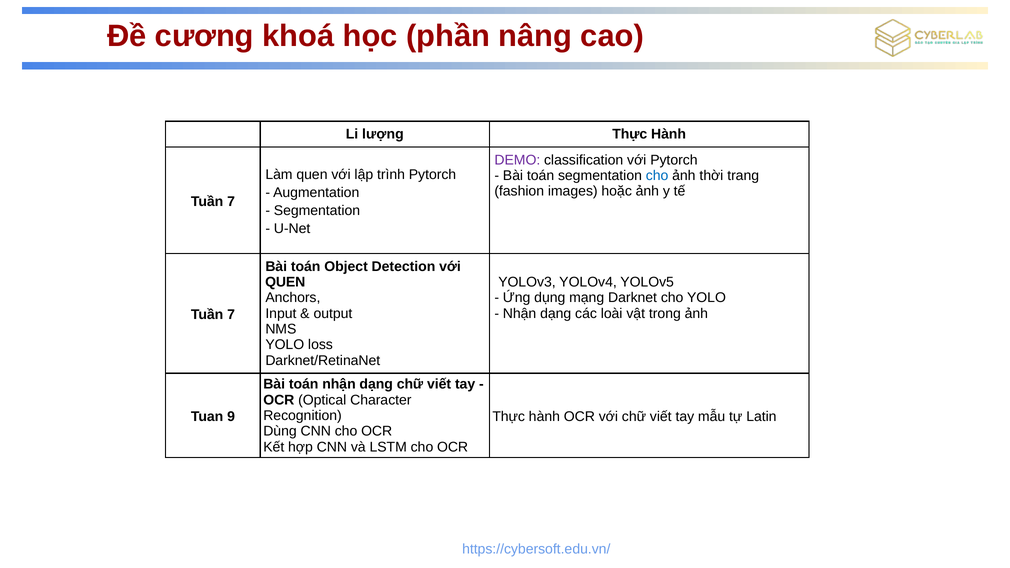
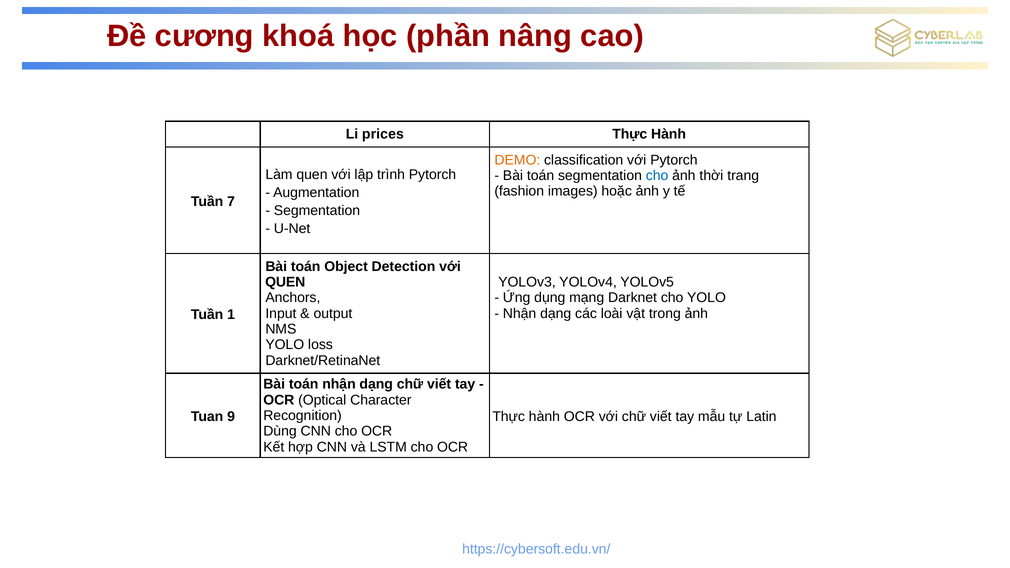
lượng: lượng -> prices
DEMO colour: purple -> orange
7 at (231, 315): 7 -> 1
